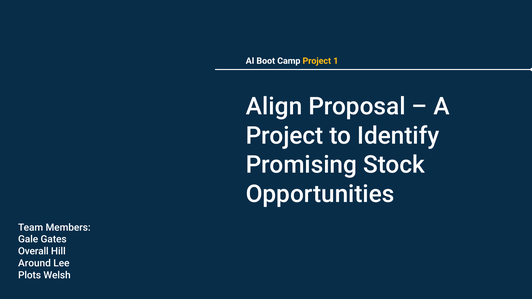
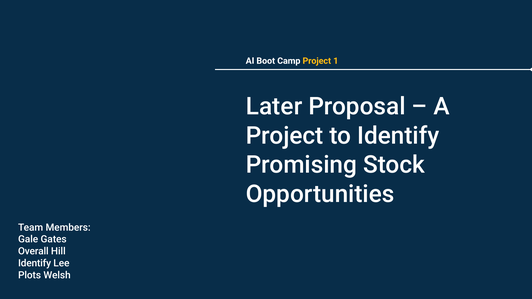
Align: Align -> Later
Around at (34, 264): Around -> Identify
